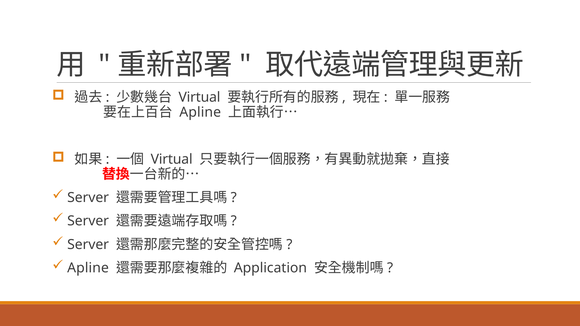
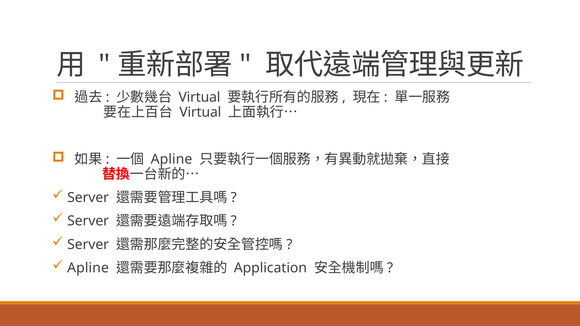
Apline at (200, 112): Apline -> Virtual
Virtual at (172, 159): Virtual -> Apline
